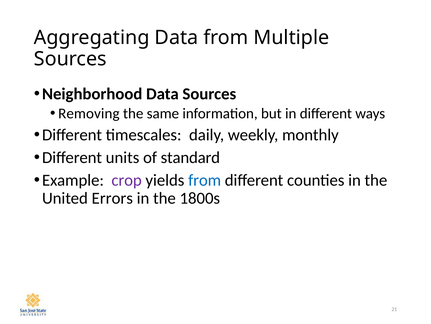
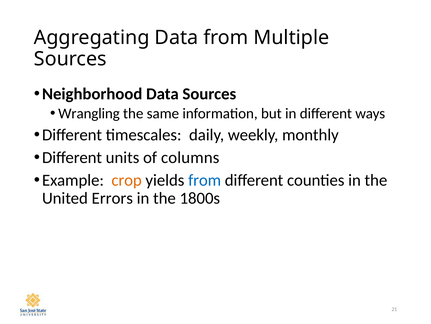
Removing: Removing -> Wrangling
standard: standard -> columns
crop colour: purple -> orange
